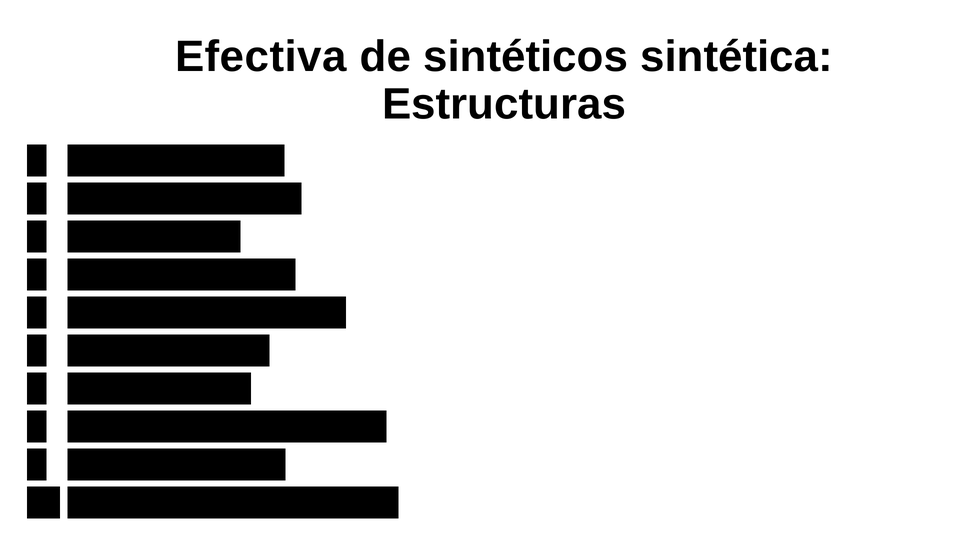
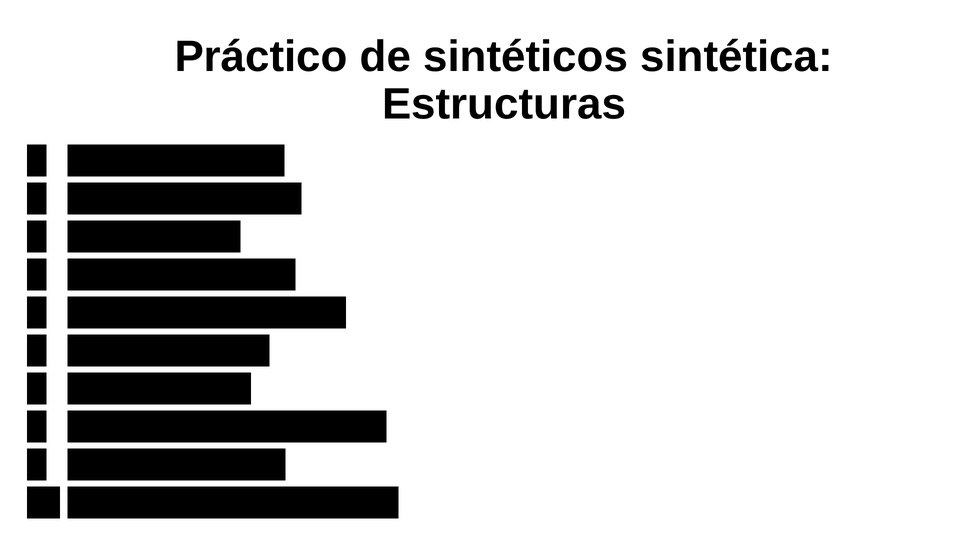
Efectiva: Efectiva -> Práctico
